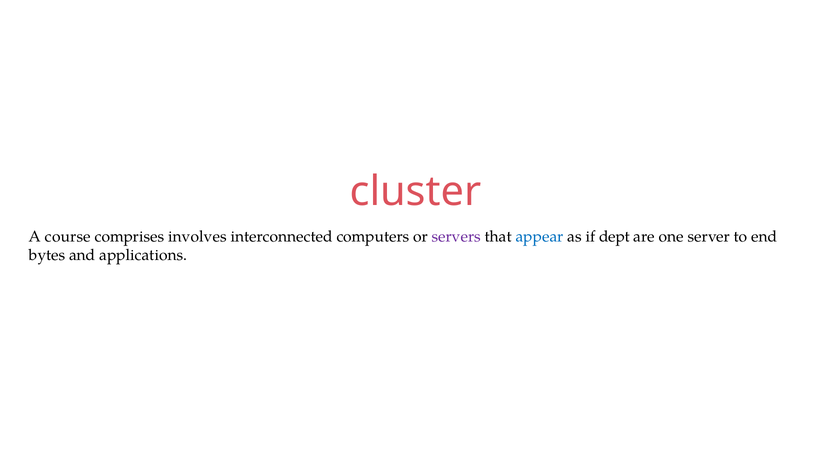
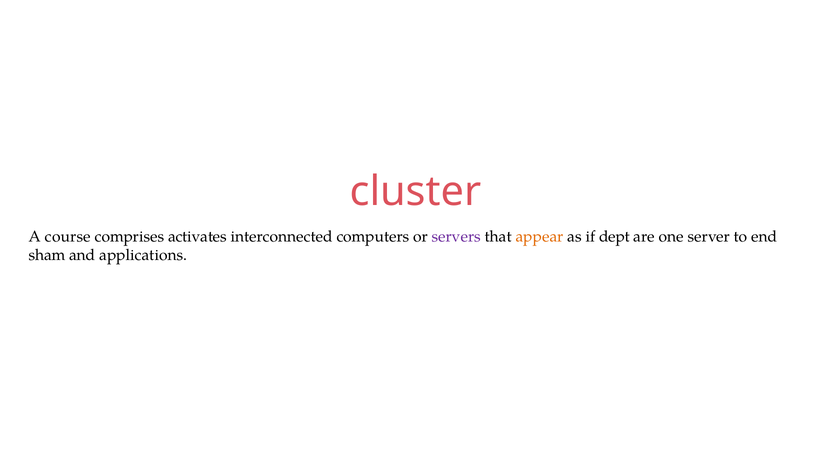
involves: involves -> activates
appear colour: blue -> orange
bytes: bytes -> sham
